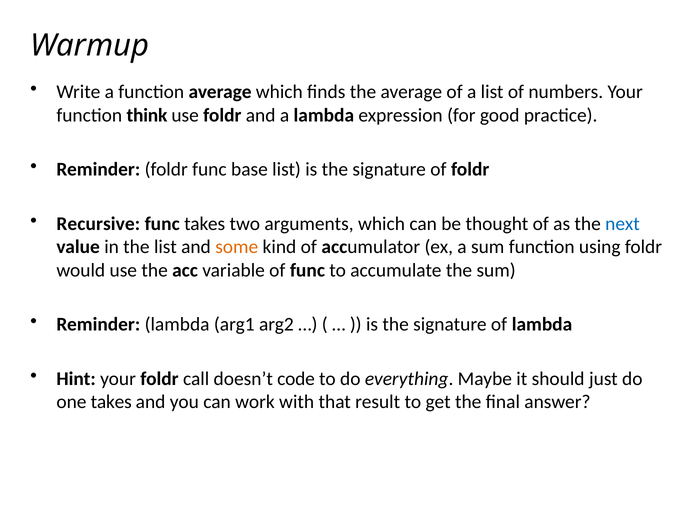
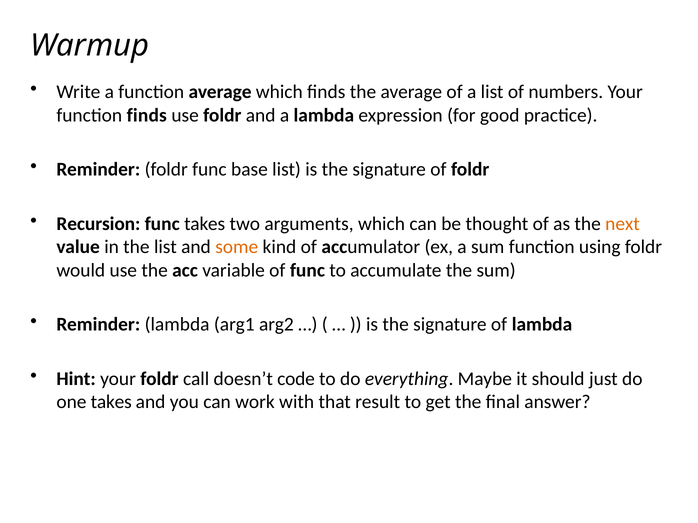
function think: think -> finds
Recursive: Recursive -> Recursion
next colour: blue -> orange
